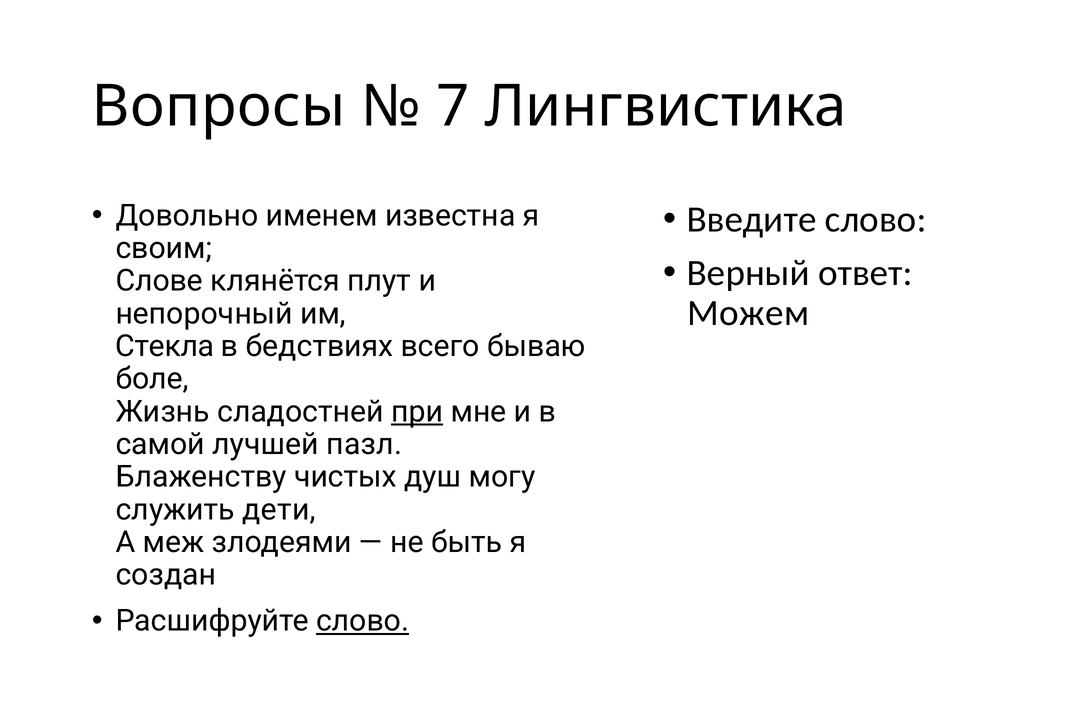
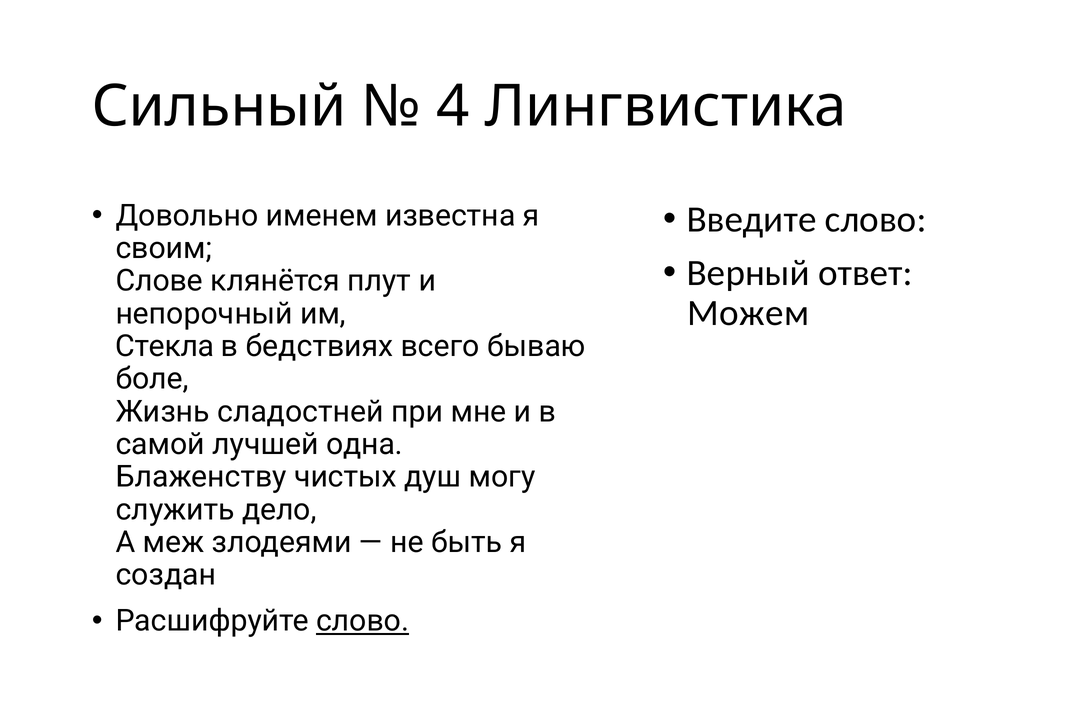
Вопросы: Вопросы -> Сильный
7: 7 -> 4
при underline: present -> none
пазл: пазл -> одна
дети: дети -> дело
